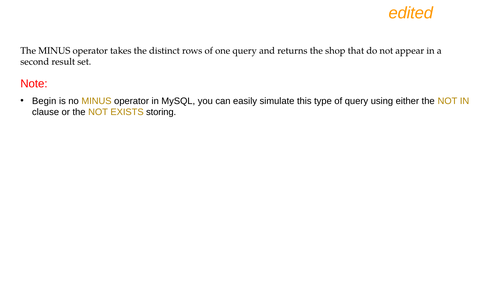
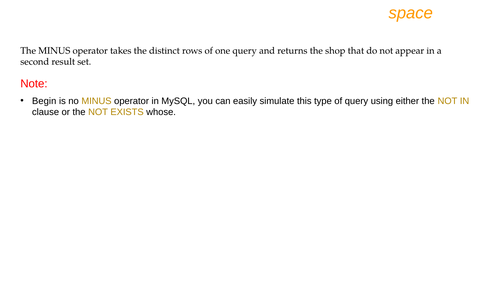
edited: edited -> space
storing: storing -> whose
